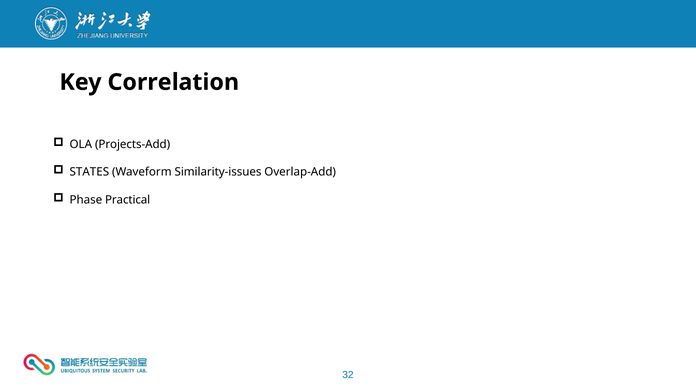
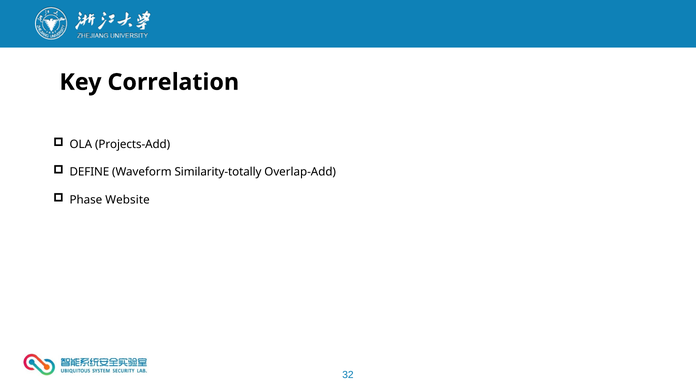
STATES: STATES -> DEFINE
Similarity-issues: Similarity-issues -> Similarity-totally
Practical: Practical -> Website
